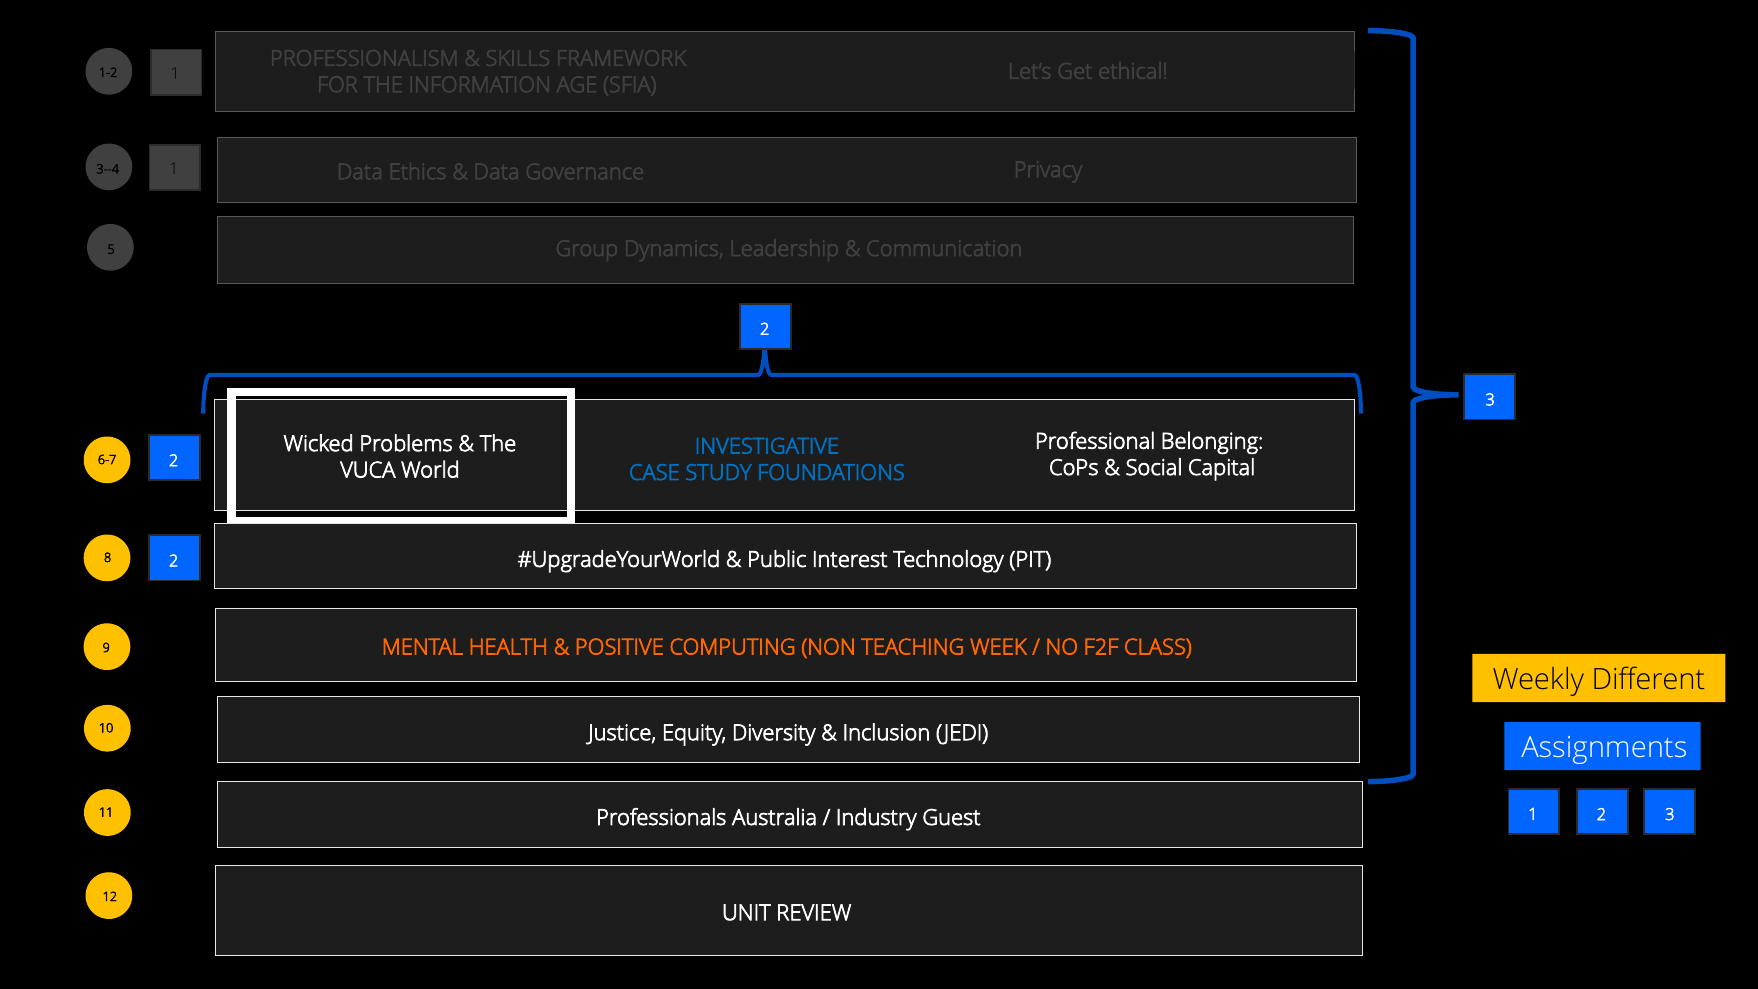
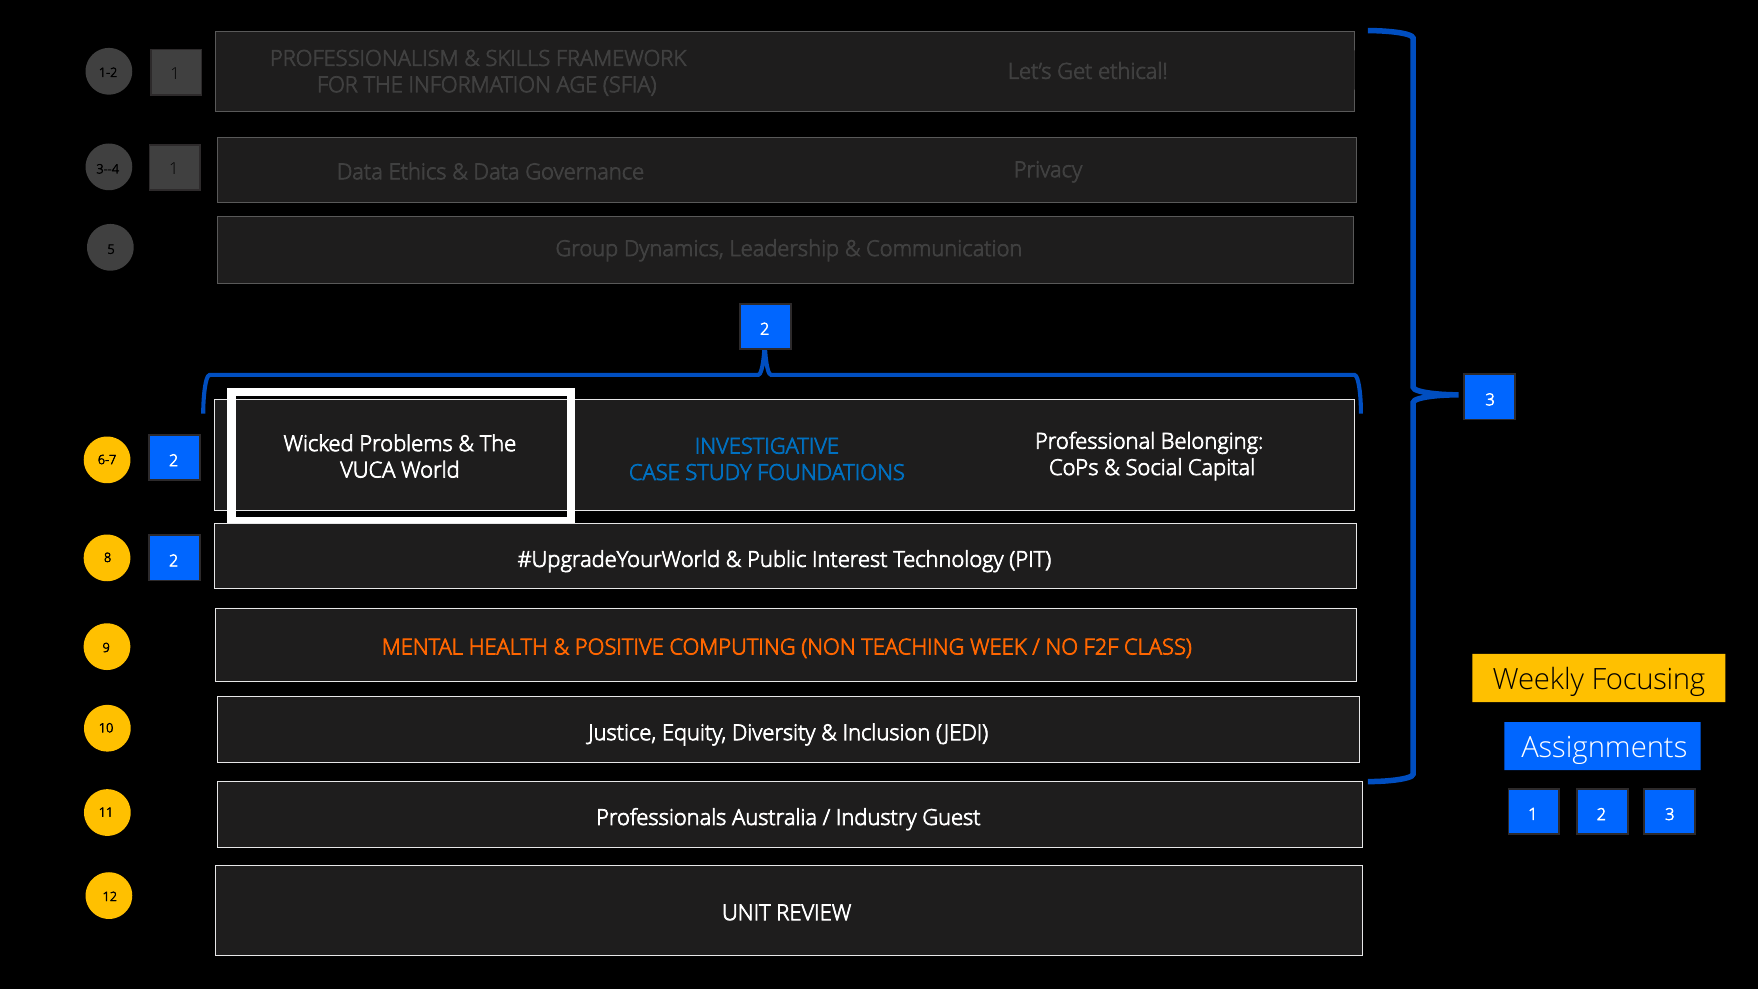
Different: Different -> Focusing
